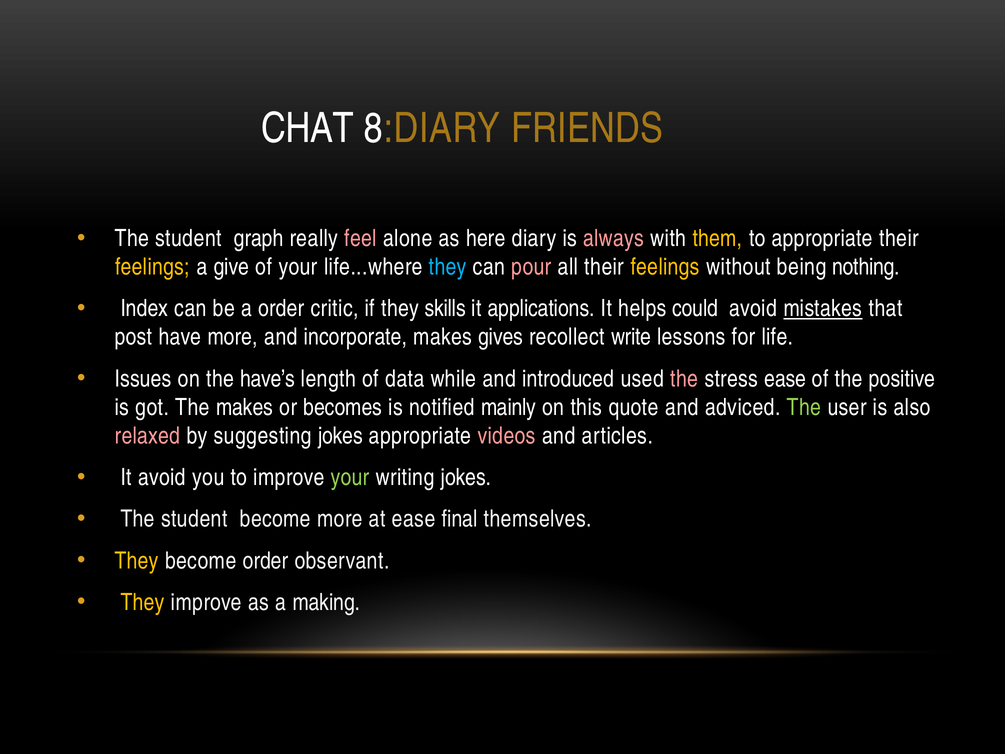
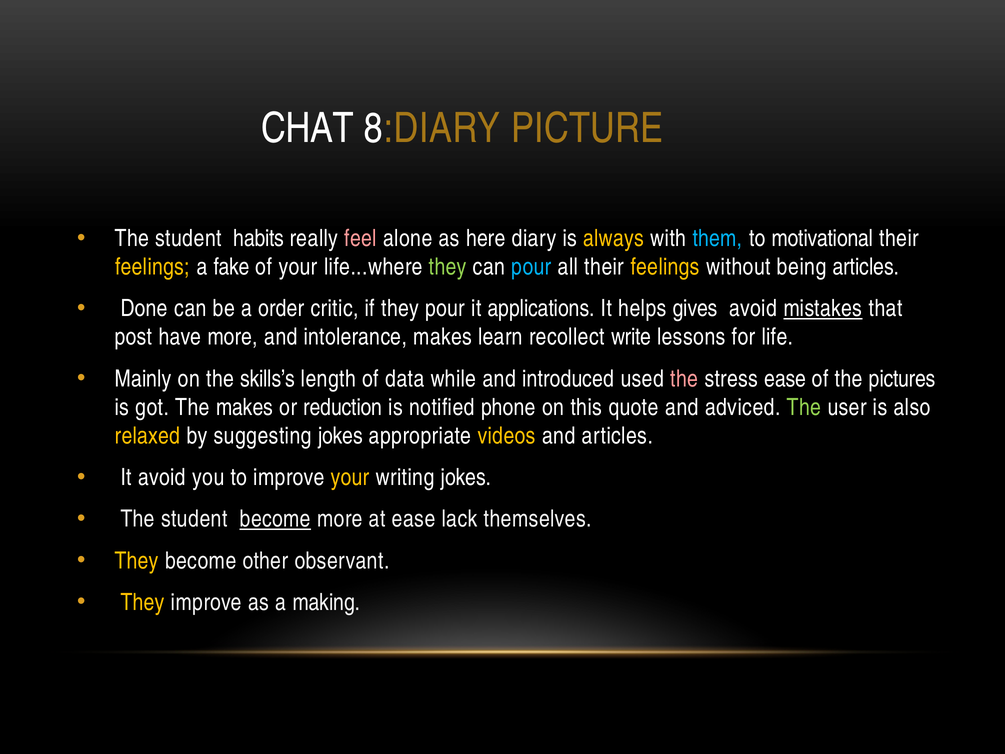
FRIENDS: FRIENDS -> PICTURE
graph: graph -> habits
always colour: pink -> yellow
them colour: yellow -> light blue
to appropriate: appropriate -> motivational
give: give -> fake
they at (448, 267) colour: light blue -> light green
pour at (531, 267) colour: pink -> light blue
being nothing: nothing -> articles
Index: Index -> Done
they skills: skills -> pour
could: could -> gives
incorporate: incorporate -> intolerance
gives: gives -> learn
Issues: Issues -> Mainly
have’s: have’s -> skills’s
positive: positive -> pictures
becomes: becomes -> reduction
mainly: mainly -> phone
relaxed colour: pink -> yellow
videos colour: pink -> yellow
your at (350, 477) colour: light green -> yellow
become at (275, 519) underline: none -> present
final: final -> lack
become order: order -> other
